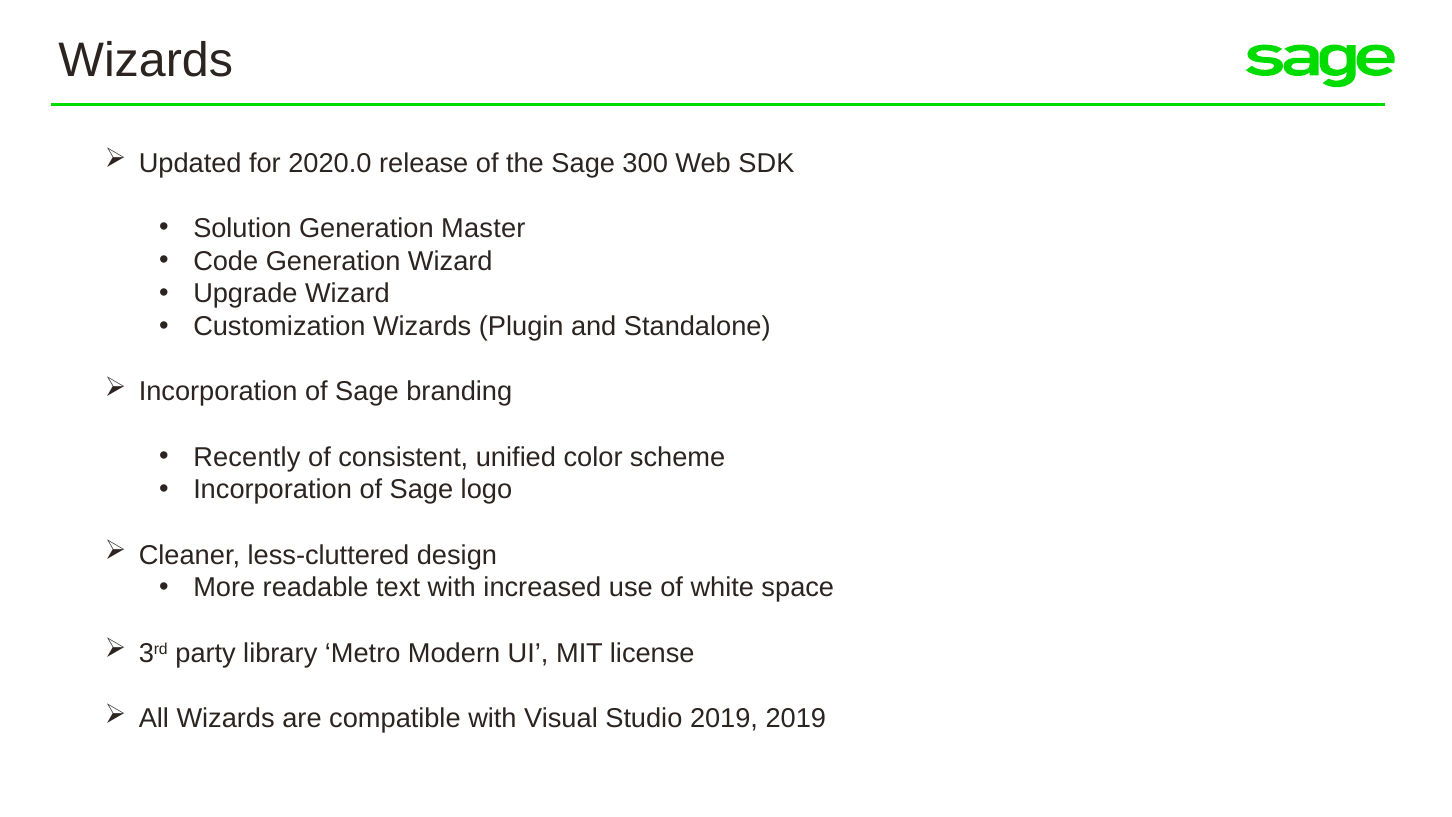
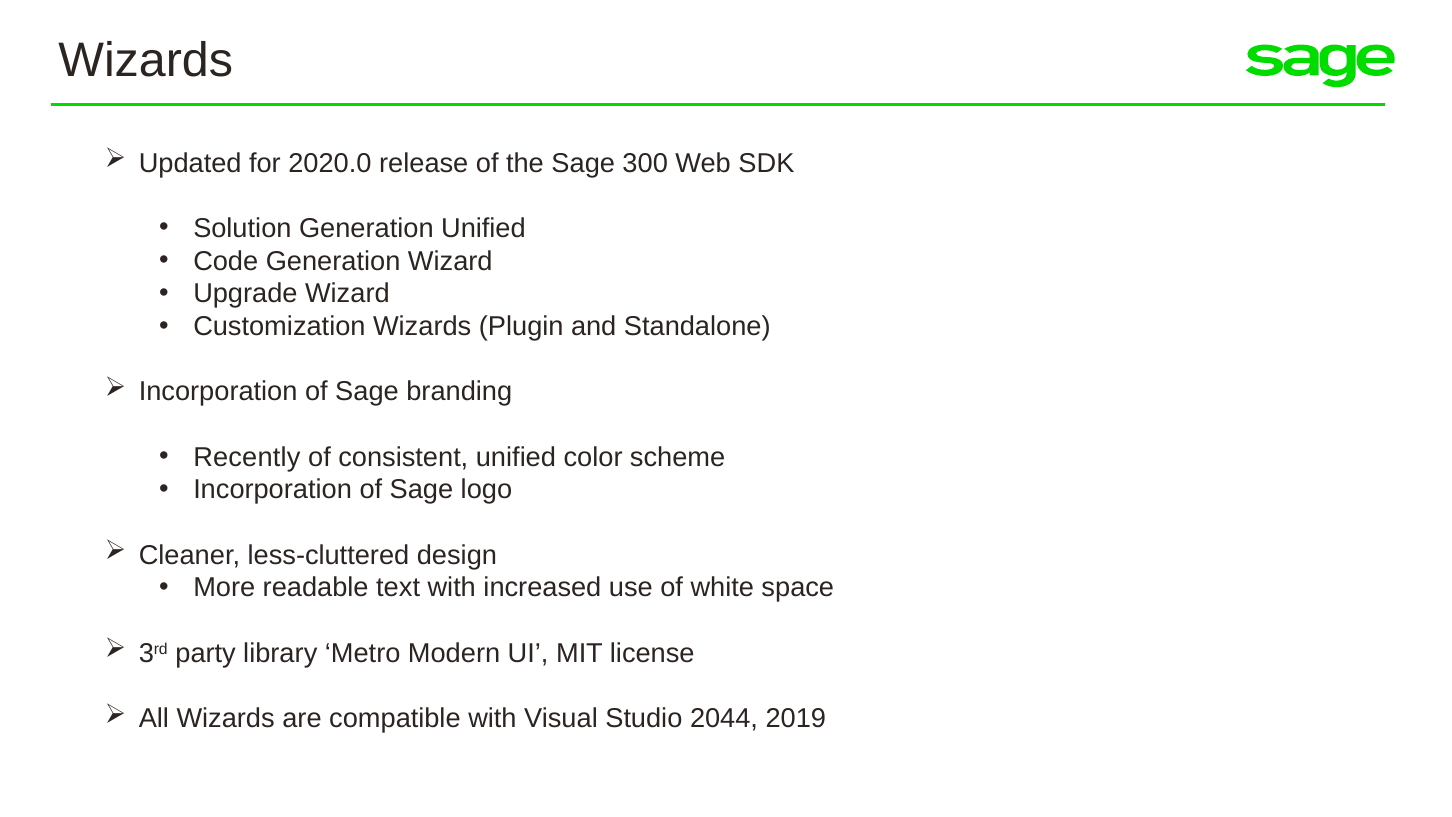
Generation Master: Master -> Unified
Studio 2019: 2019 -> 2044
